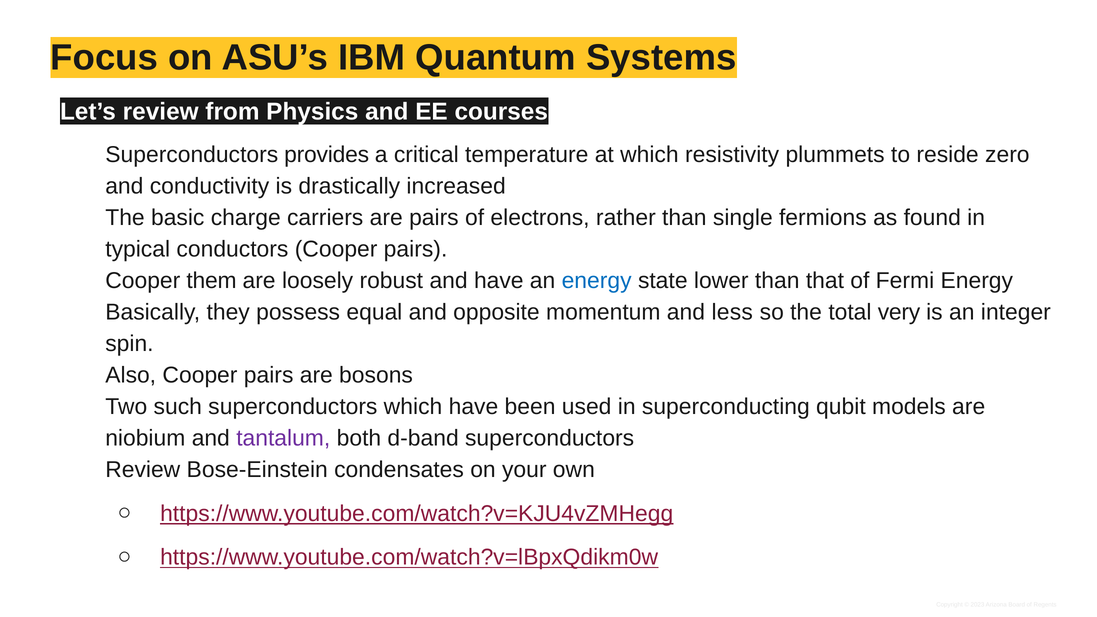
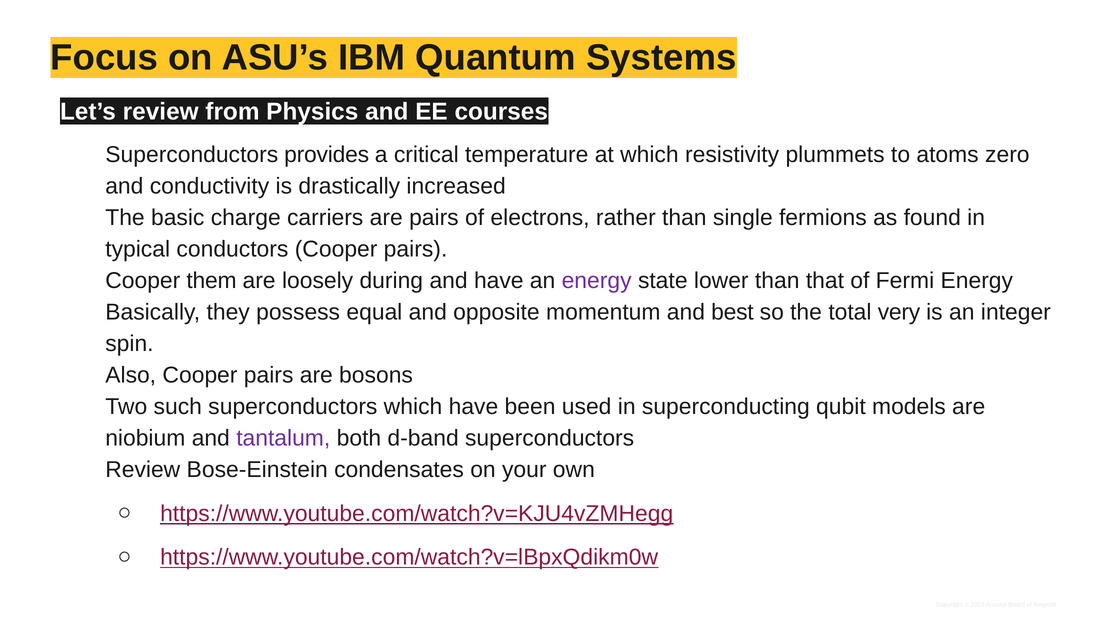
reside: reside -> atoms
robust: robust -> during
energy at (597, 281) colour: blue -> purple
less: less -> best
